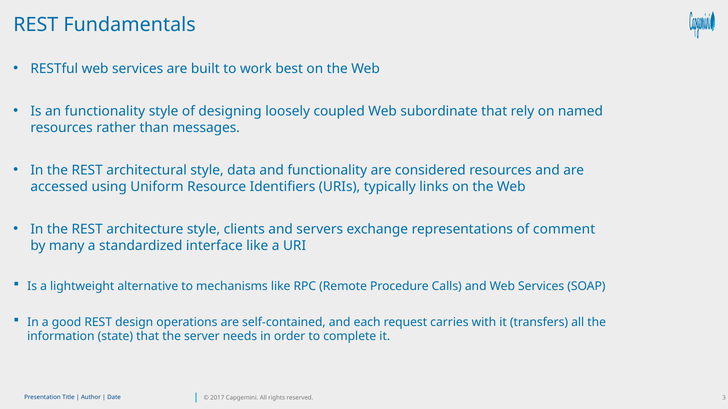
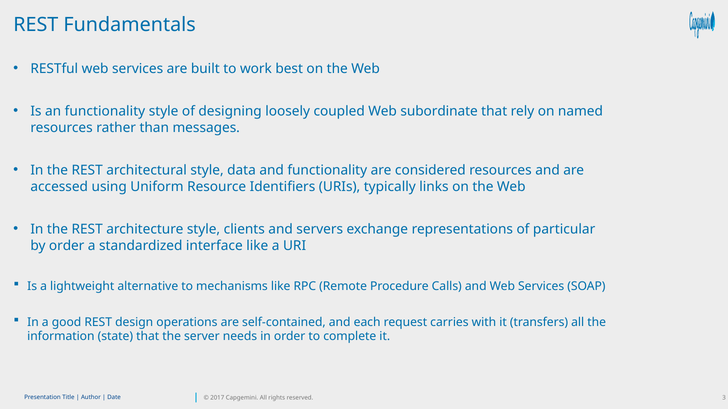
comment: comment -> particular
by many: many -> order
